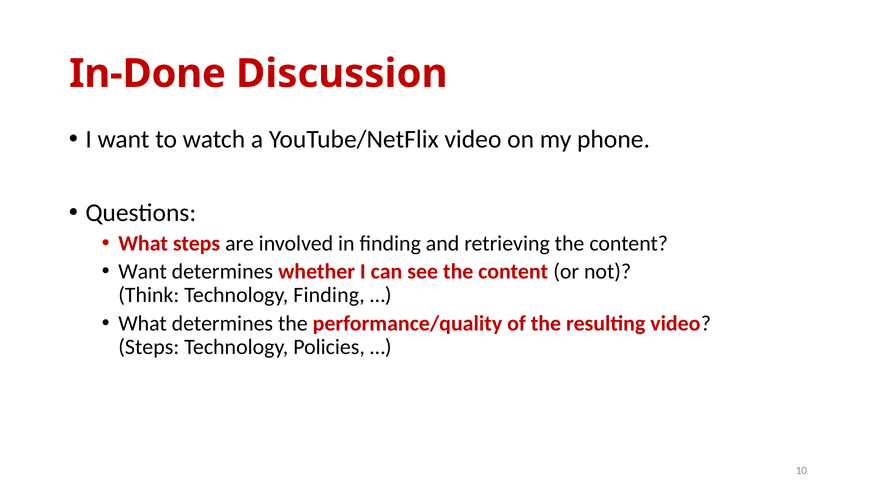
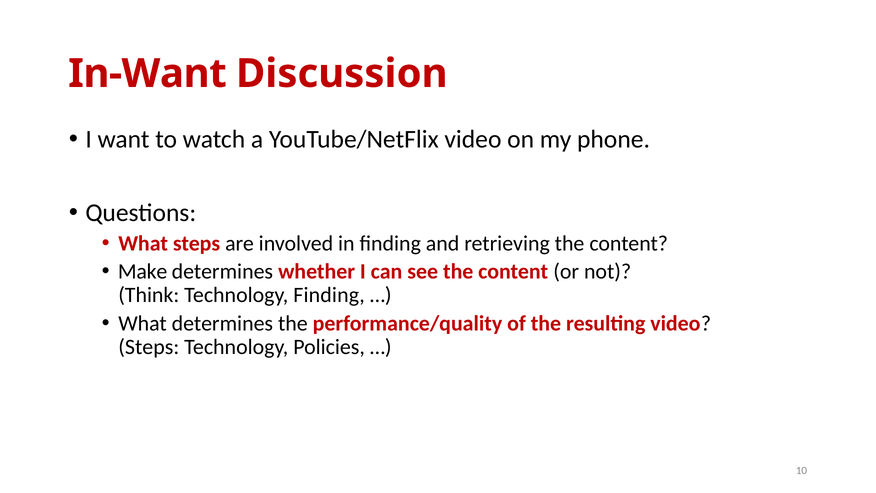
In-Done: In-Done -> In-Want
Want at (143, 271): Want -> Make
